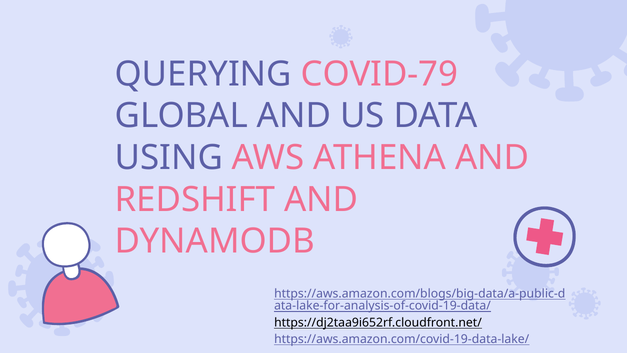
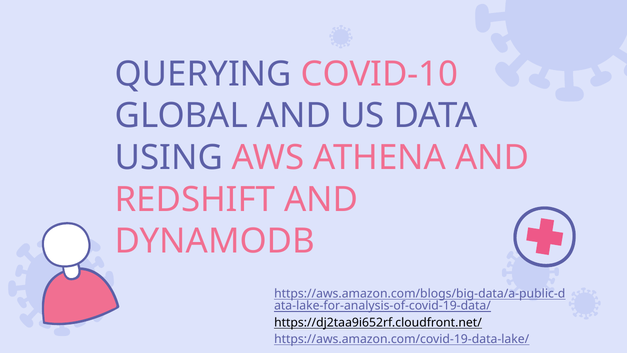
COVID-79: COVID-79 -> COVID-10
